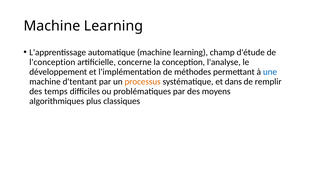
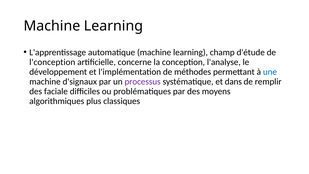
d'tentant: d'tentant -> d'signaux
processus colour: orange -> purple
temps: temps -> faciale
